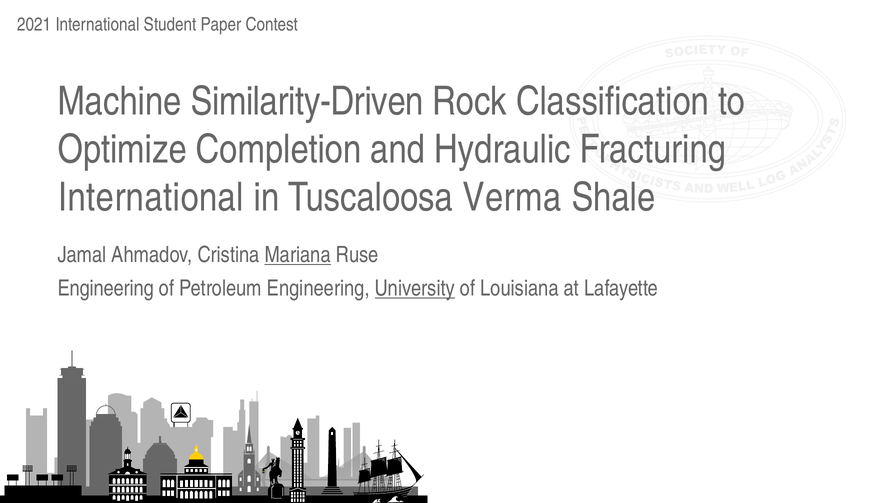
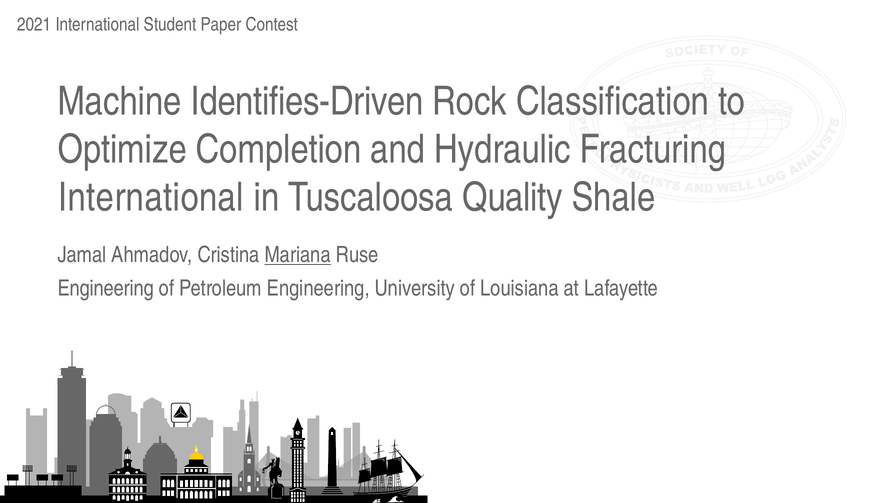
Similarity-Driven: Similarity-Driven -> Identifies-Driven
Verma: Verma -> Quality
University underline: present -> none
